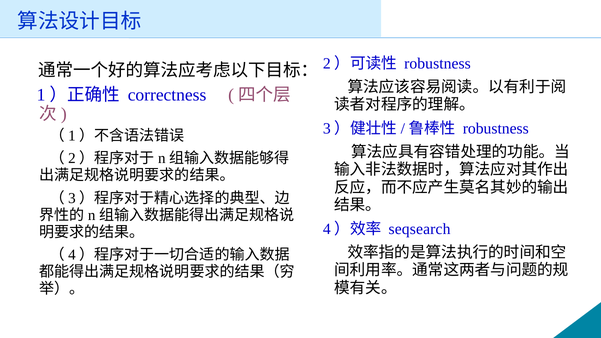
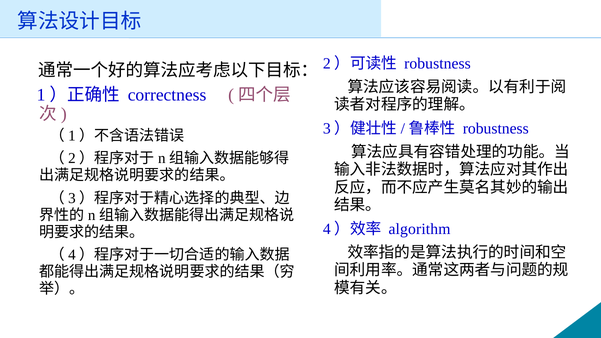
seqsearch: seqsearch -> algorithm
